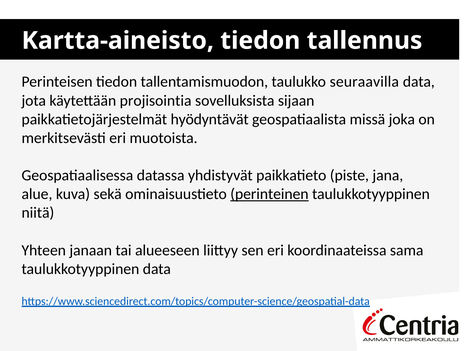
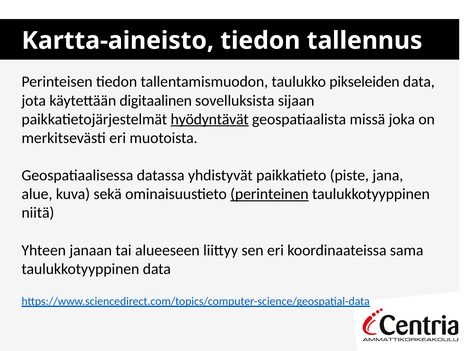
seuraavilla: seuraavilla -> pikseleiden
projisointia: projisointia -> digitaalinen
hyödyntävät underline: none -> present
